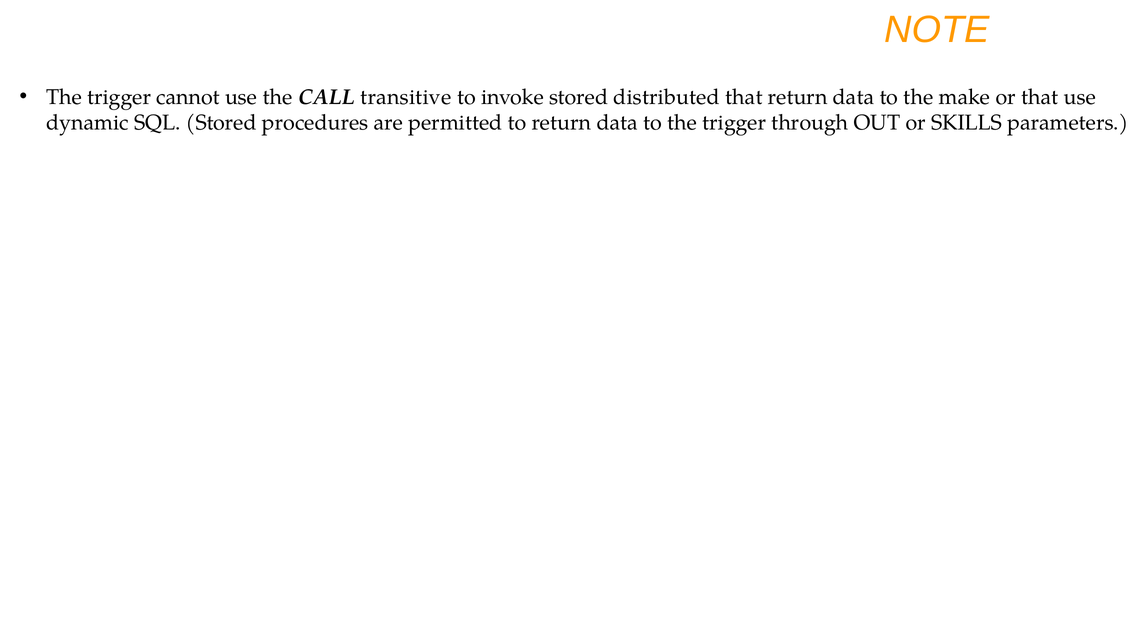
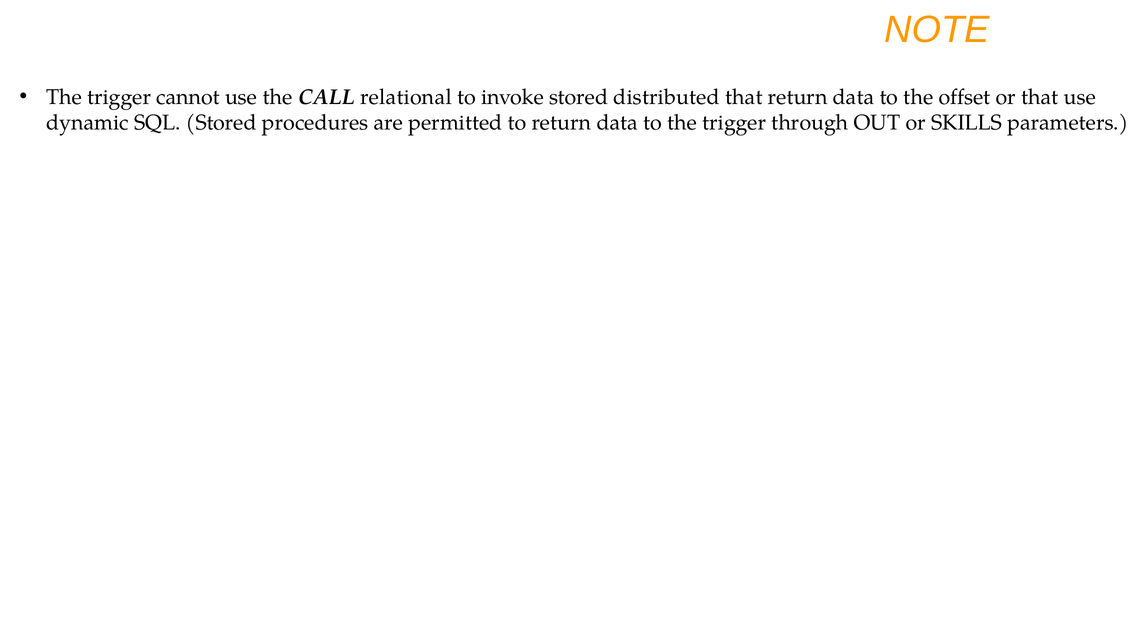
transitive: transitive -> relational
make: make -> offset
